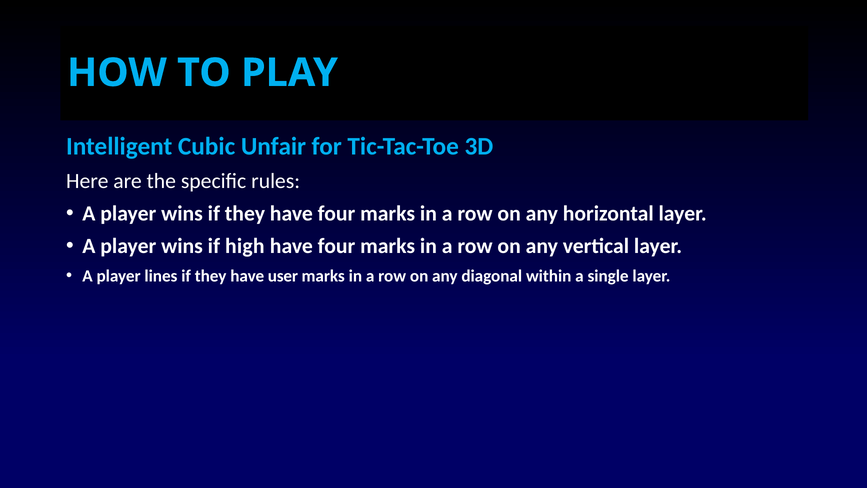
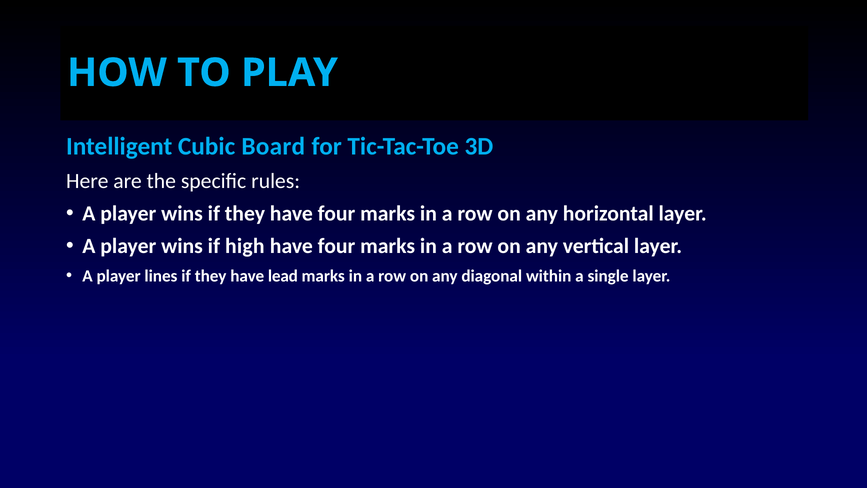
Unfair: Unfair -> Board
user: user -> lead
